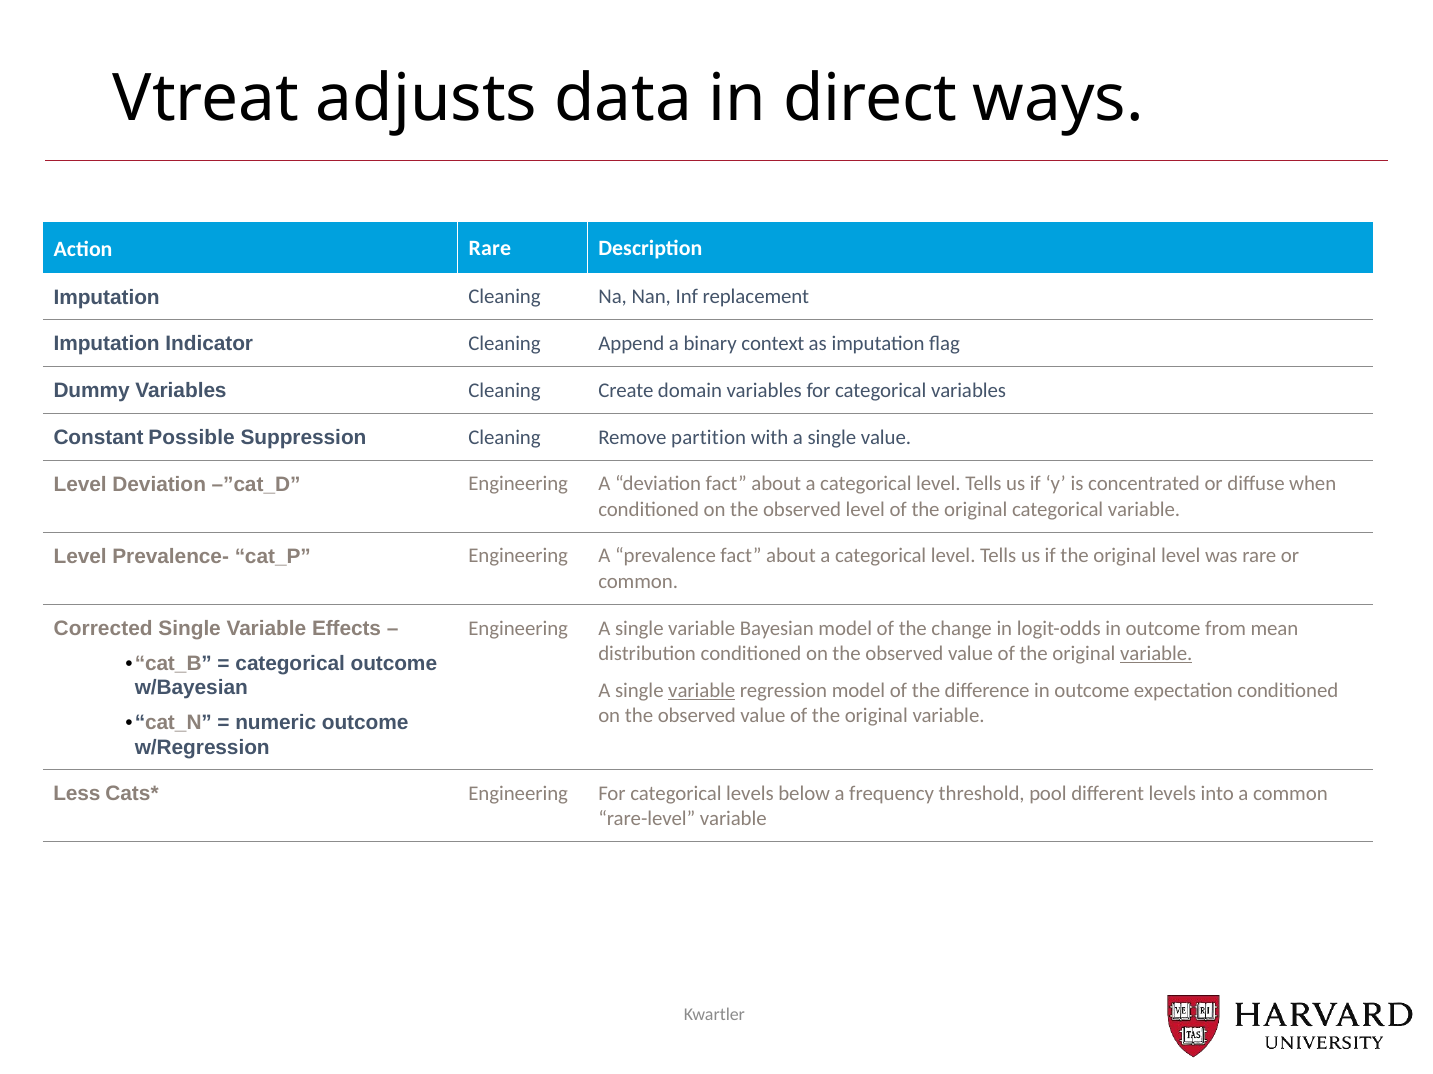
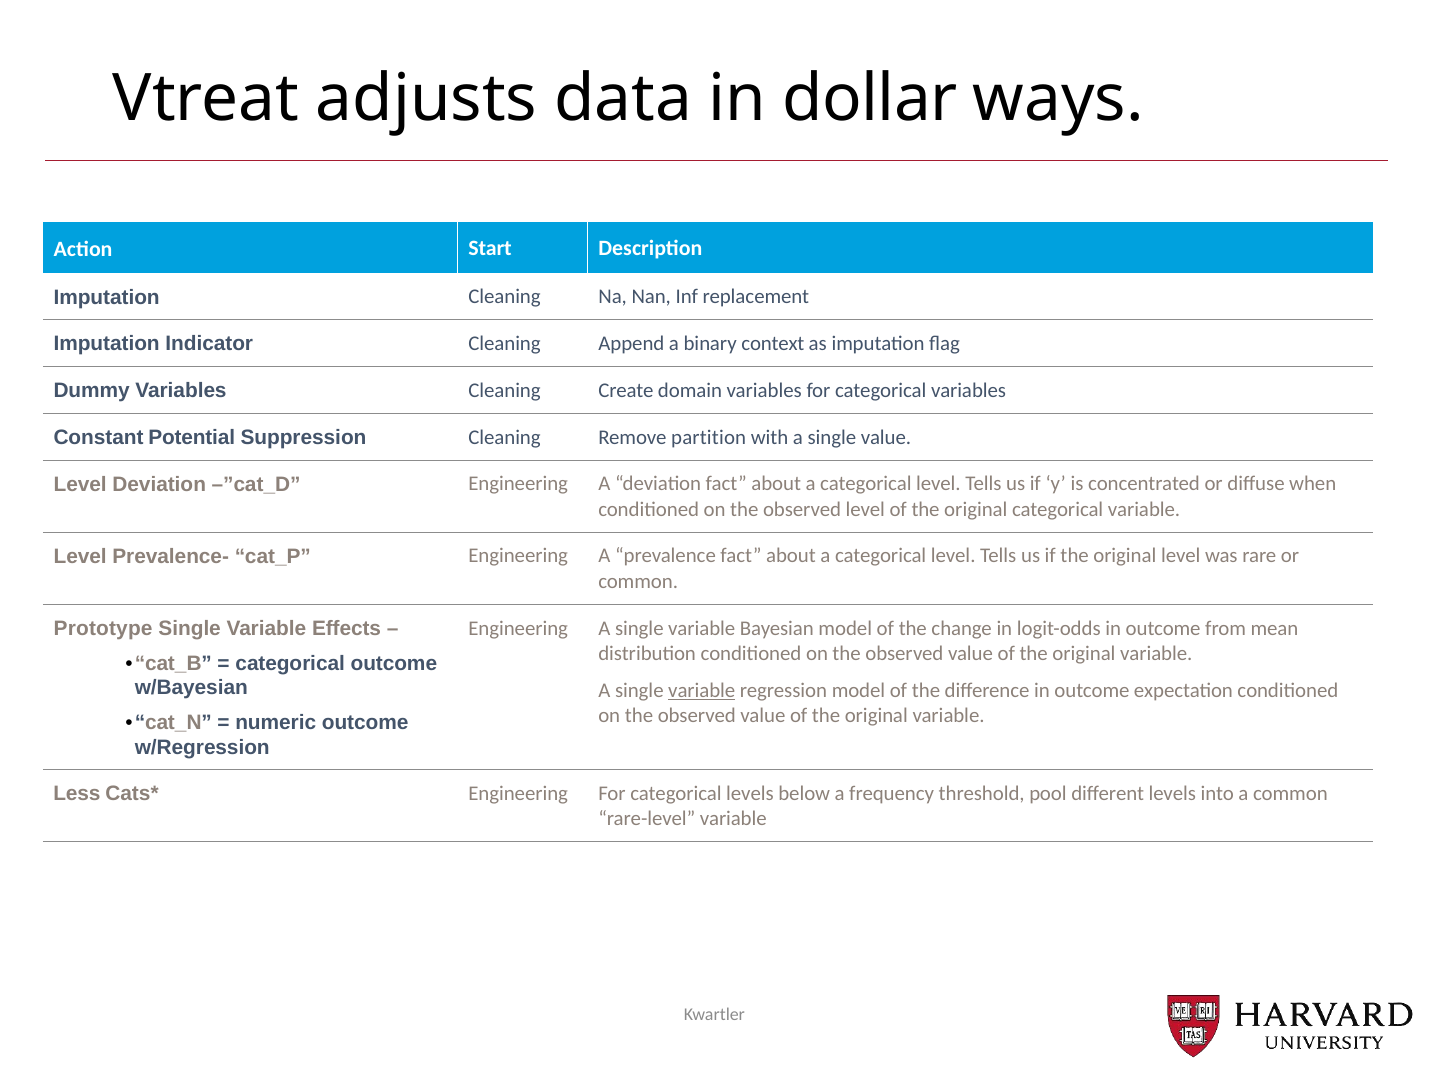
direct: direct -> dollar
Action Rare: Rare -> Start
Possible: Possible -> Potential
Corrected: Corrected -> Prototype
variable at (1156, 654) underline: present -> none
